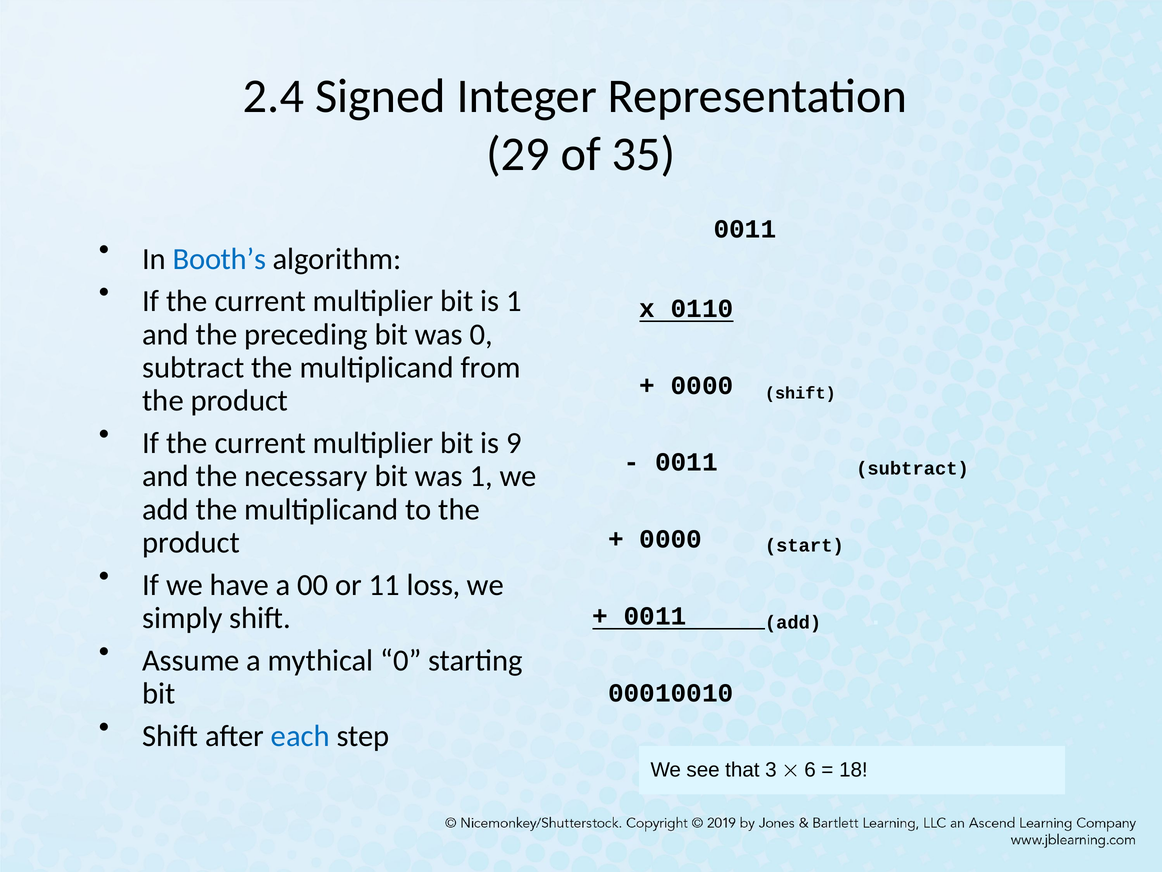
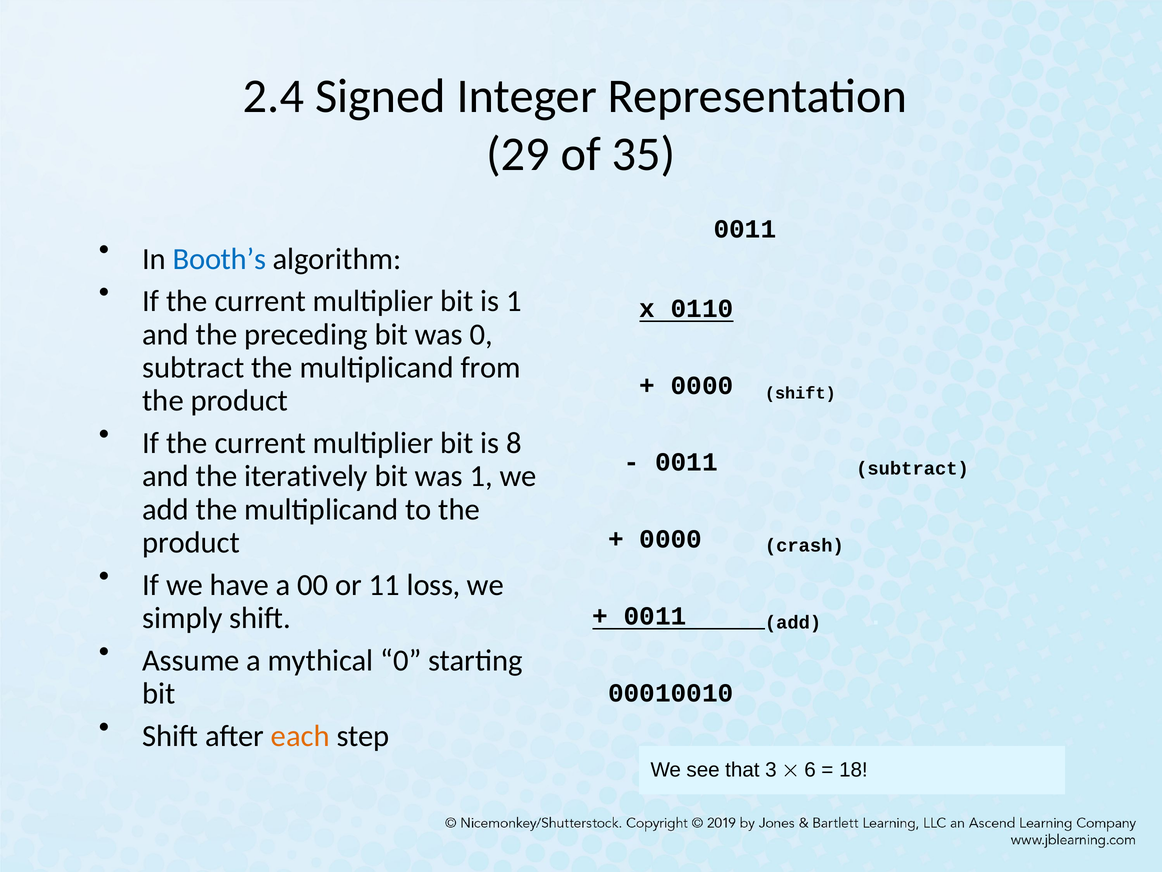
9: 9 -> 8
necessary: necessary -> iteratively
start: start -> crash
each colour: blue -> orange
